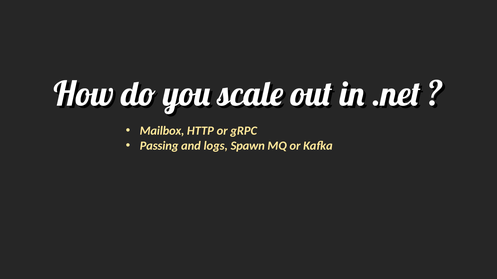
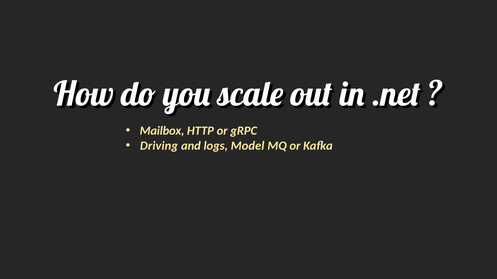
Passing: Passing -> Driving
Spawn: Spawn -> Model
